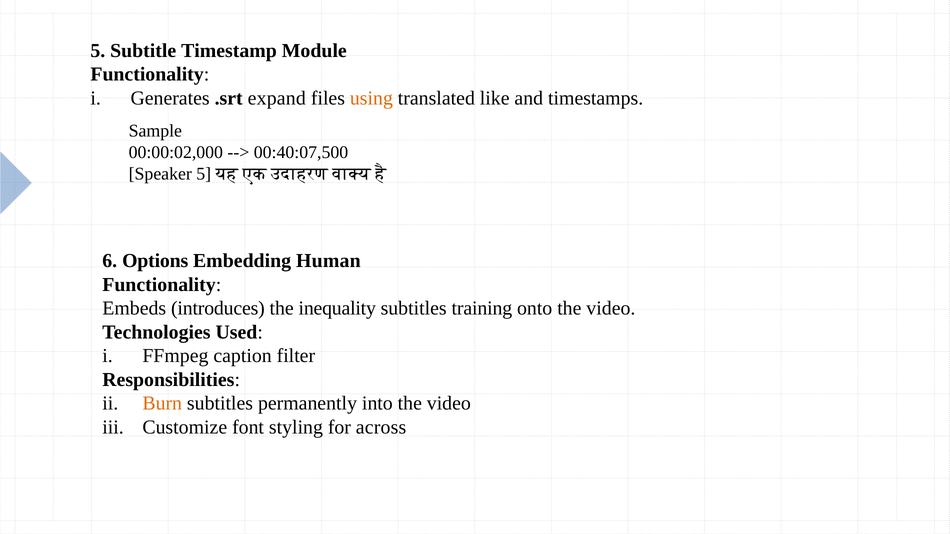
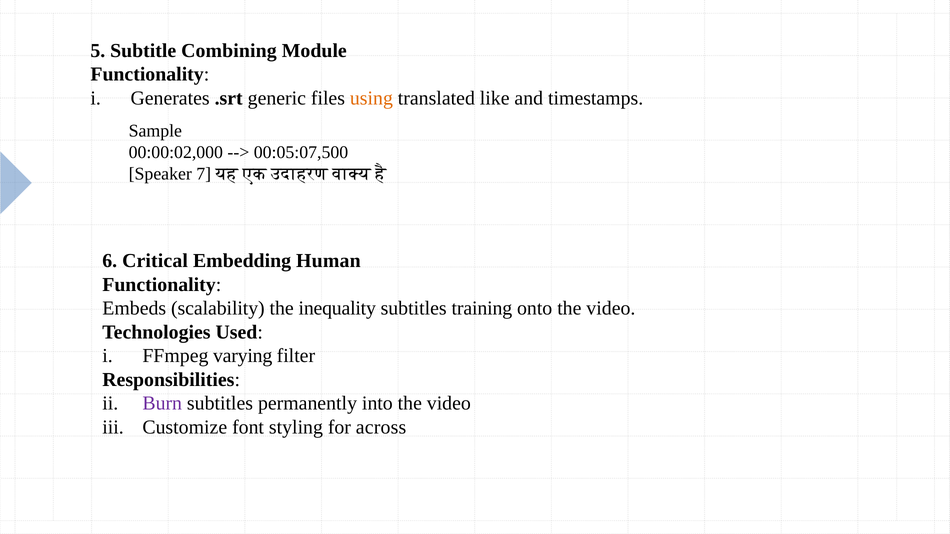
Timestamp: Timestamp -> Combining
expand: expand -> generic
00:40:07,500: 00:40:07,500 -> 00:05:07,500
Speaker 5: 5 -> 7
Options: Options -> Critical
introduces: introduces -> scalability
caption: caption -> varying
Burn colour: orange -> purple
